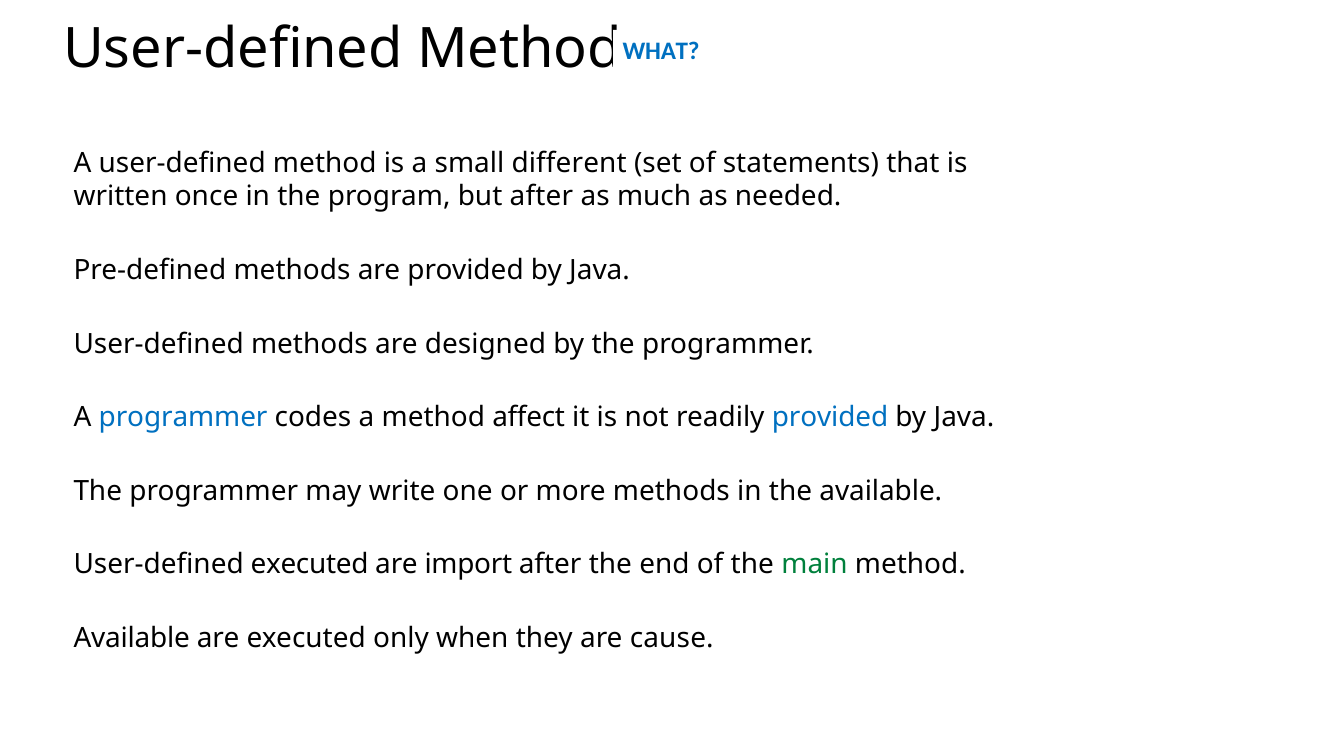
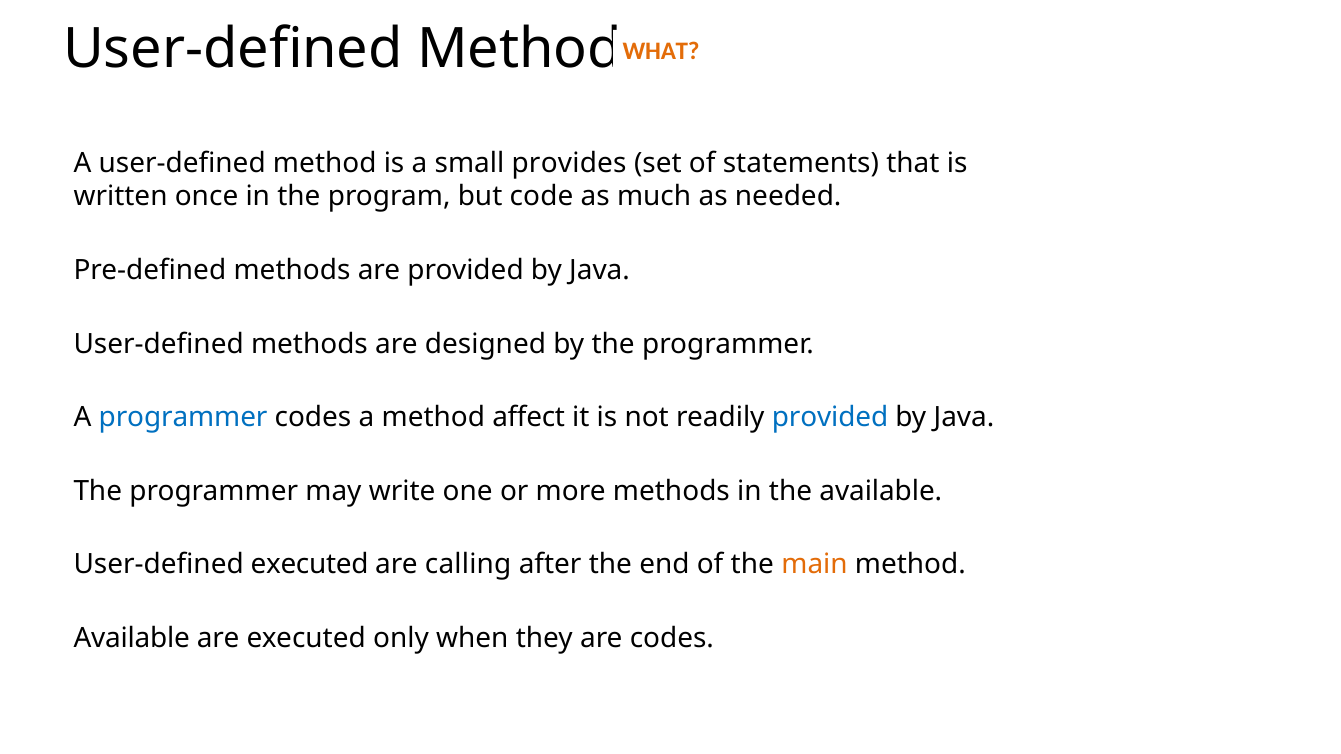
WHAT colour: blue -> orange
different: different -> provides
but after: after -> code
import: import -> calling
main colour: green -> orange
are cause: cause -> codes
